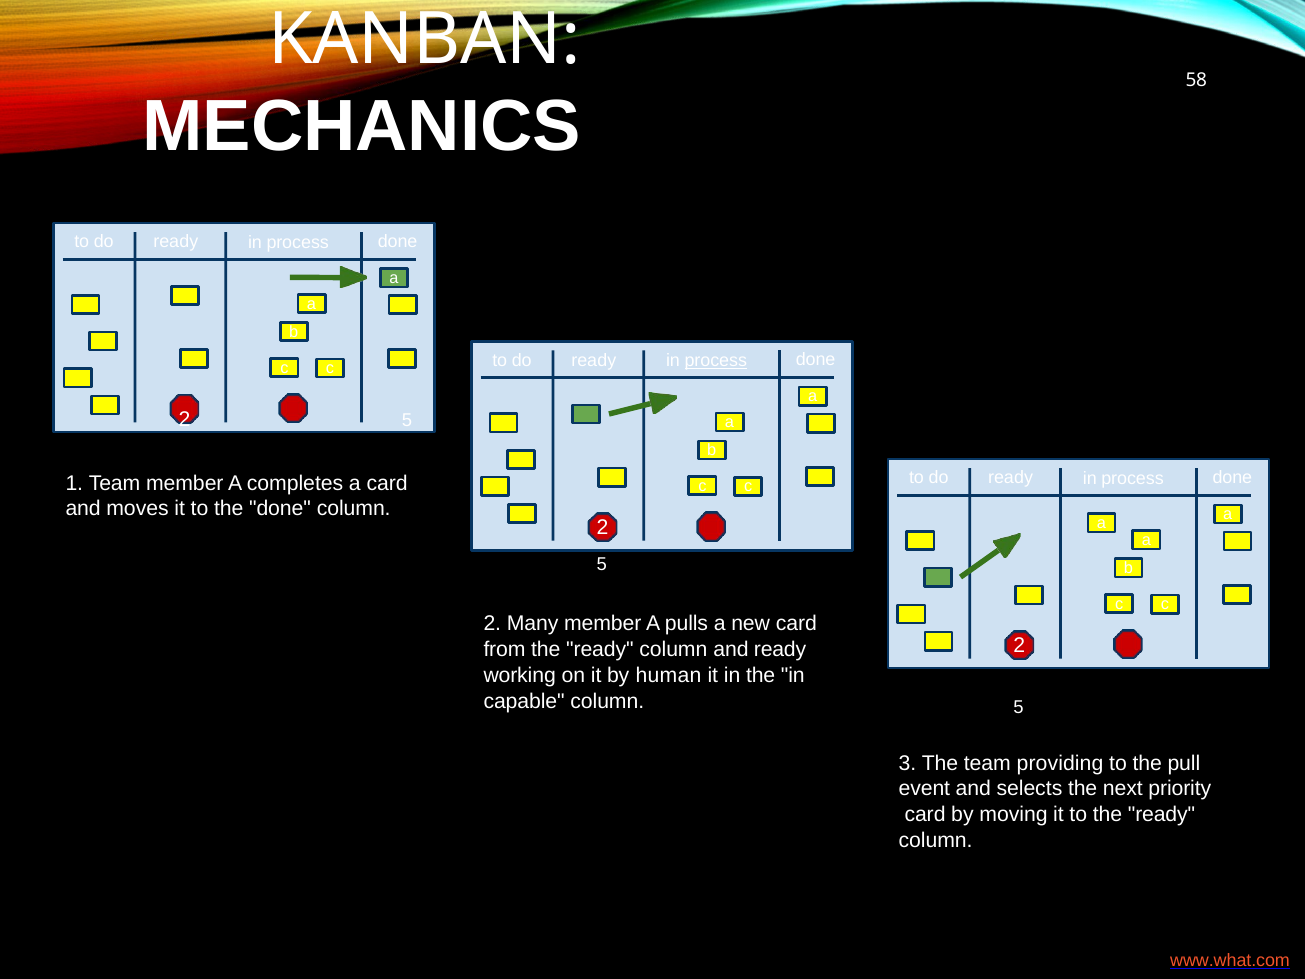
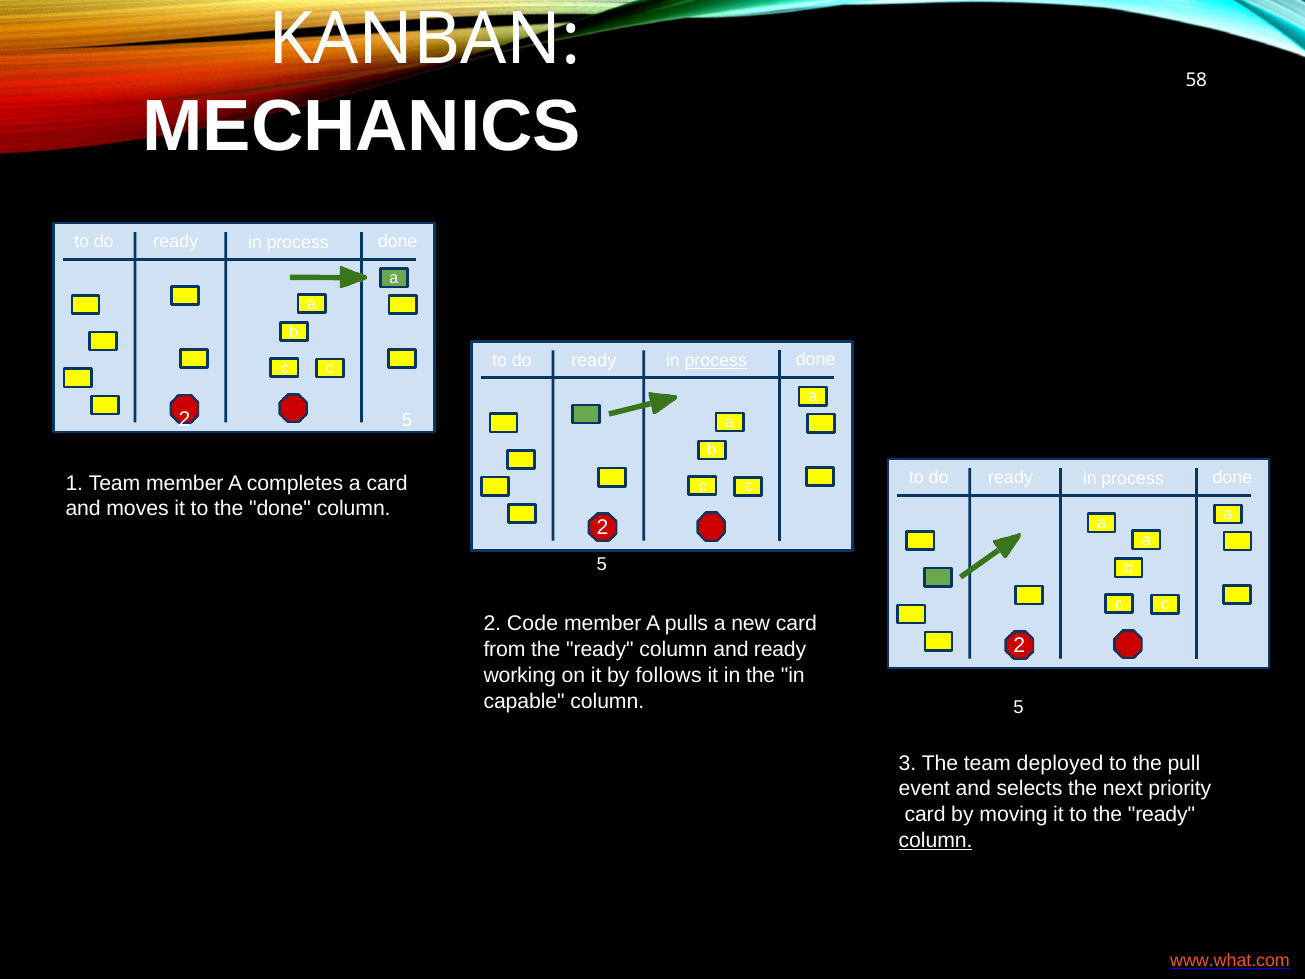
Many: Many -> Code
human: human -> follows
providing: providing -> deployed
column at (936, 840) underline: none -> present
